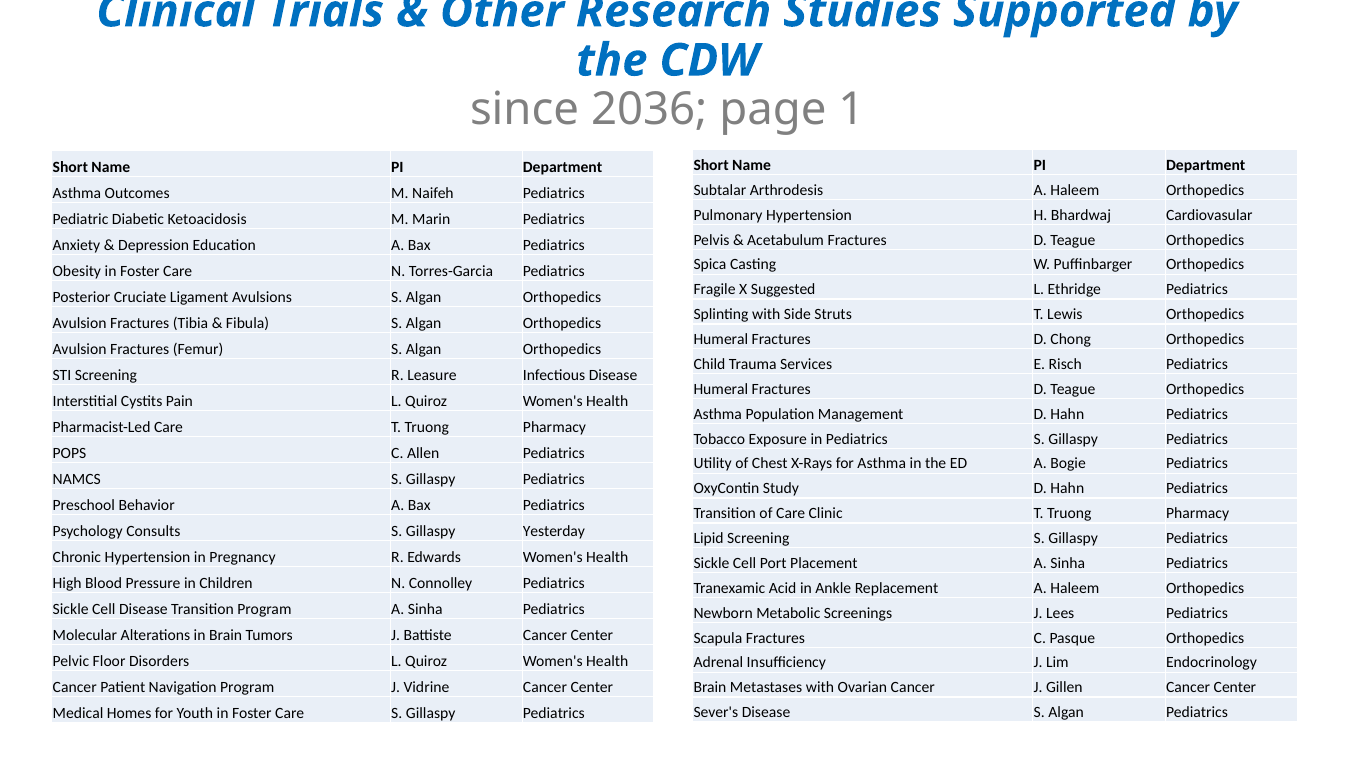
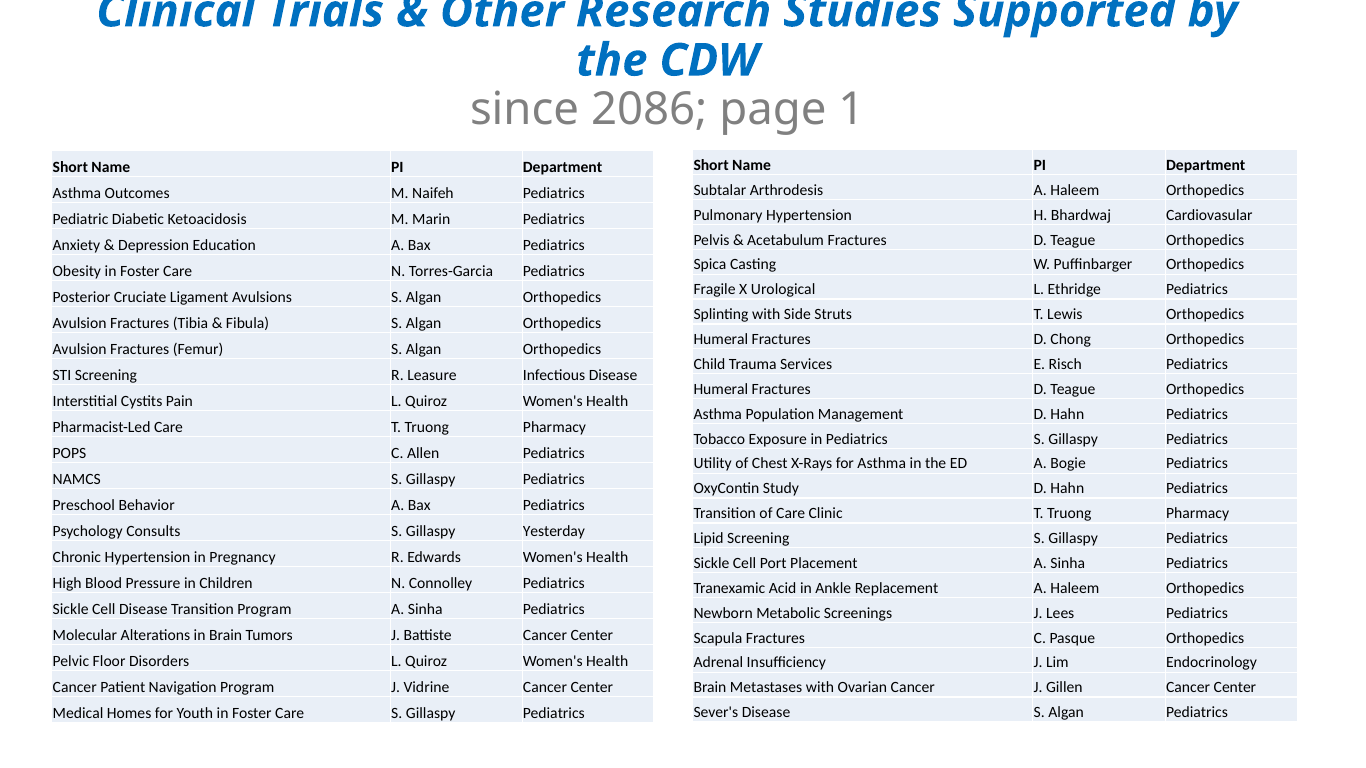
2036: 2036 -> 2086
Suggested: Suggested -> Urological
